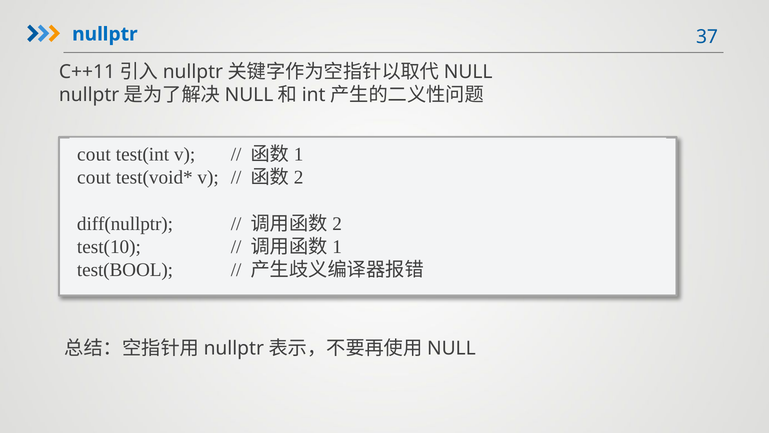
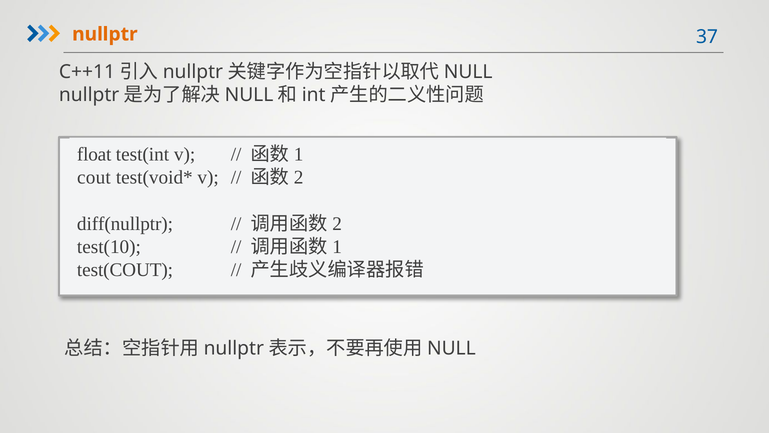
nullptr colour: blue -> orange
cout at (94, 154): cout -> float
test(BOOL: test(BOOL -> test(COUT
